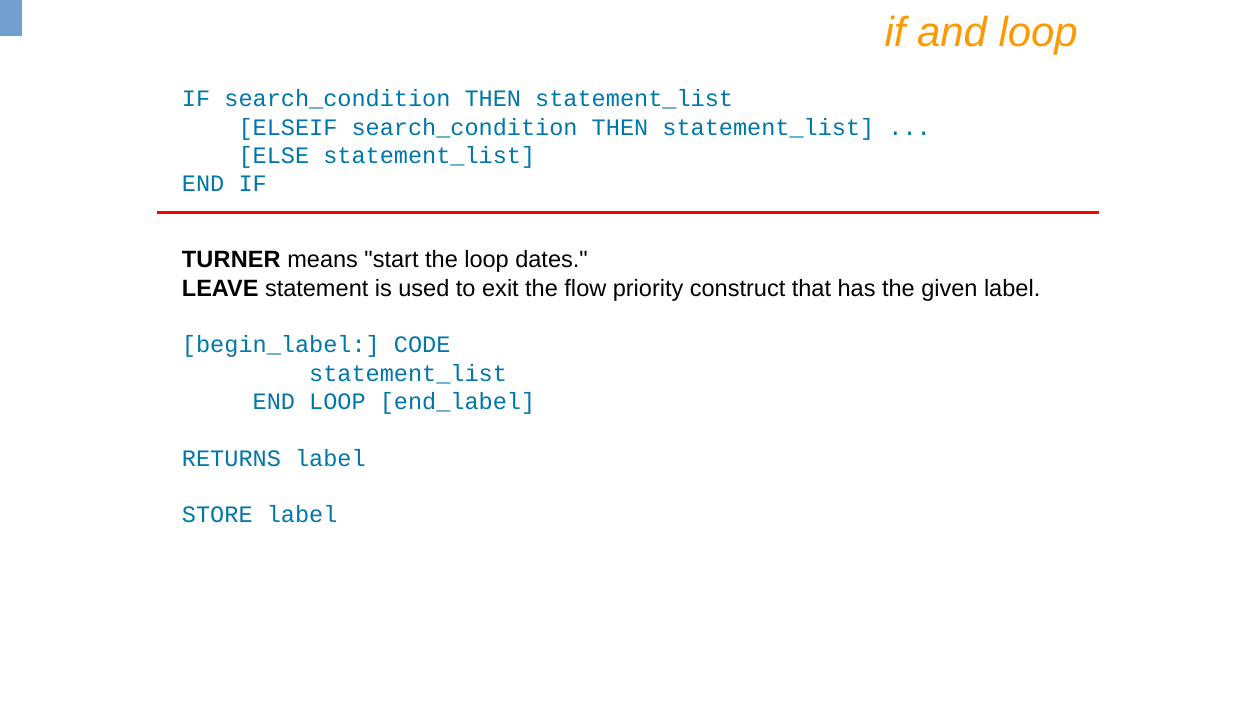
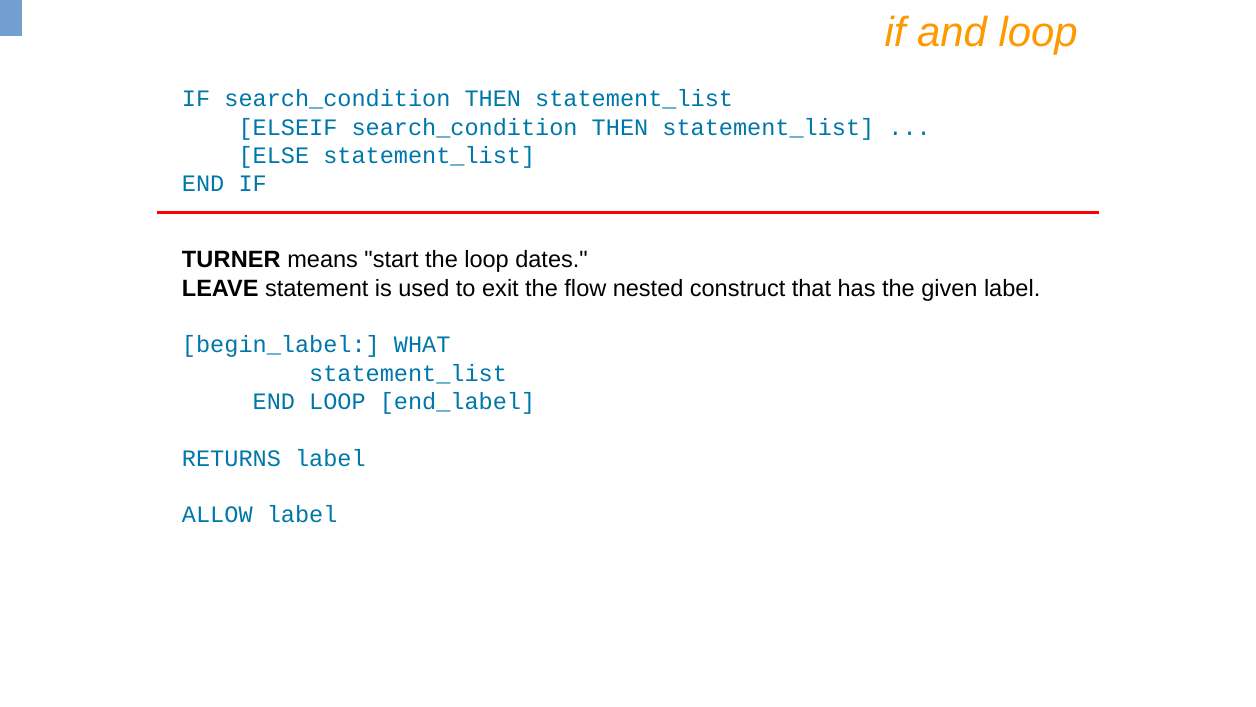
priority: priority -> nested
CODE: CODE -> WHAT
STORE: STORE -> ALLOW
